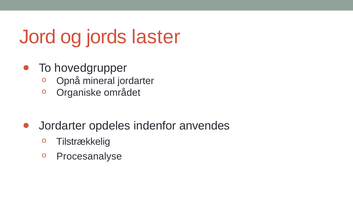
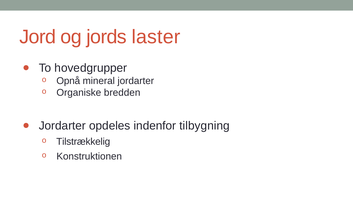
området: området -> bredden
anvendes: anvendes -> tilbygning
Procesanalyse: Procesanalyse -> Konstruktionen
